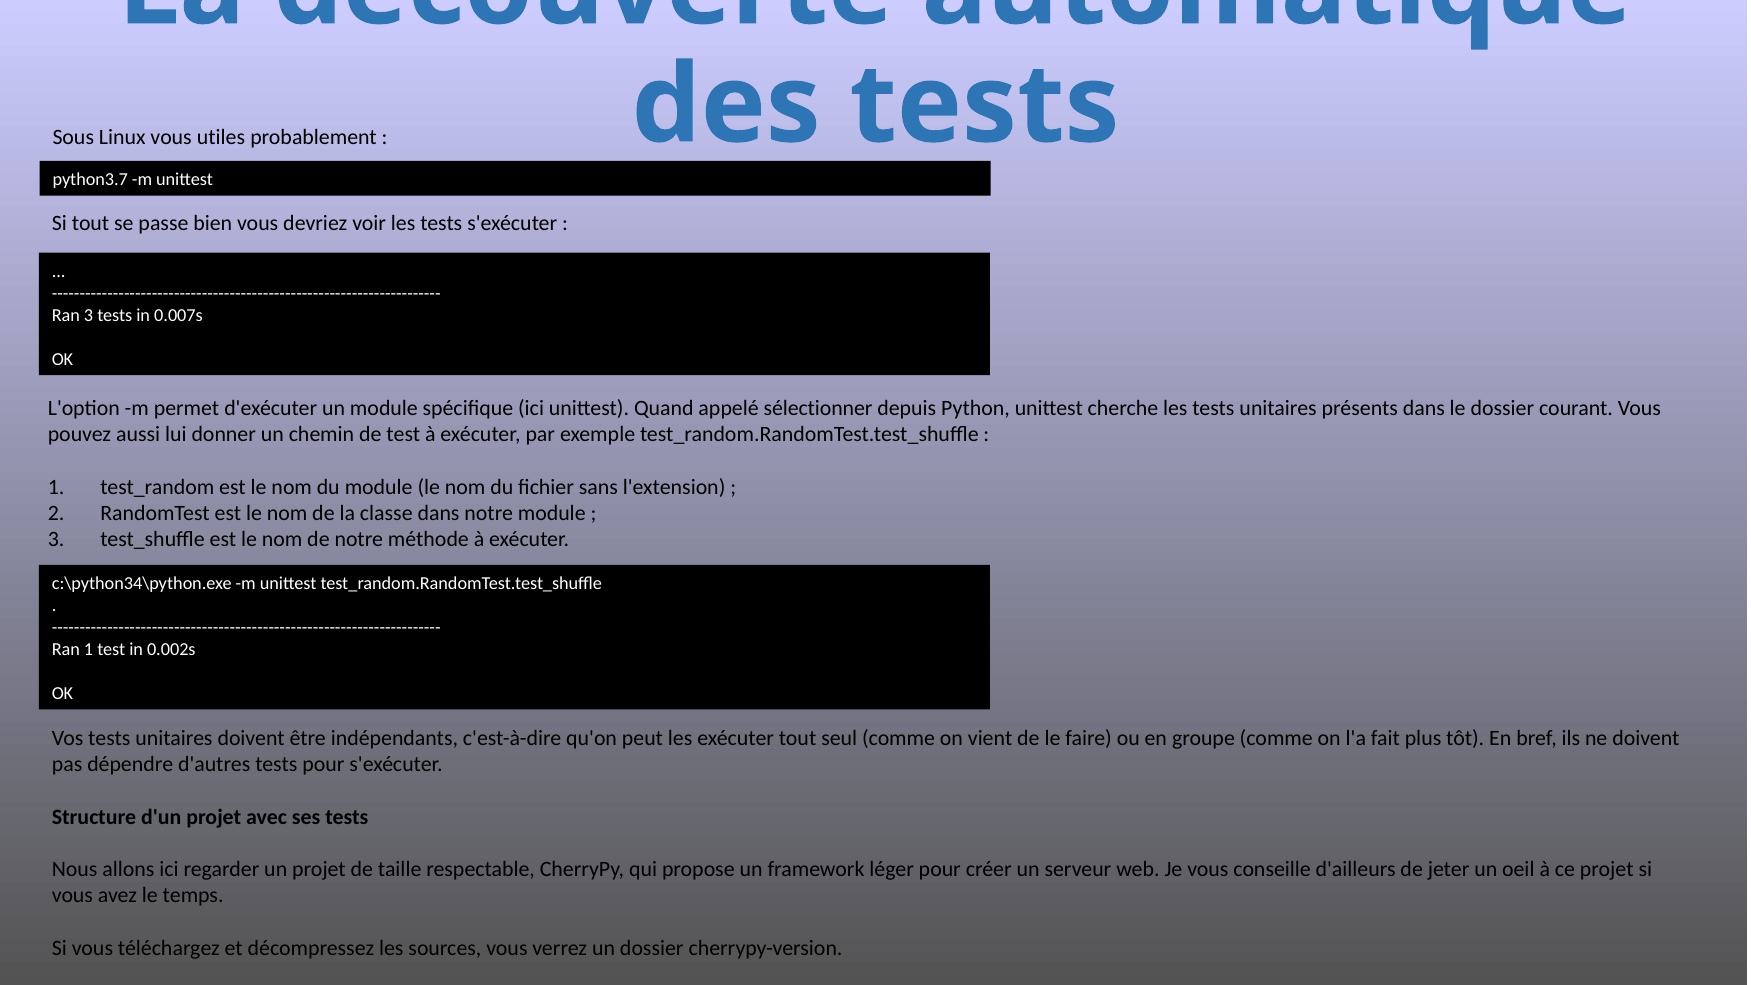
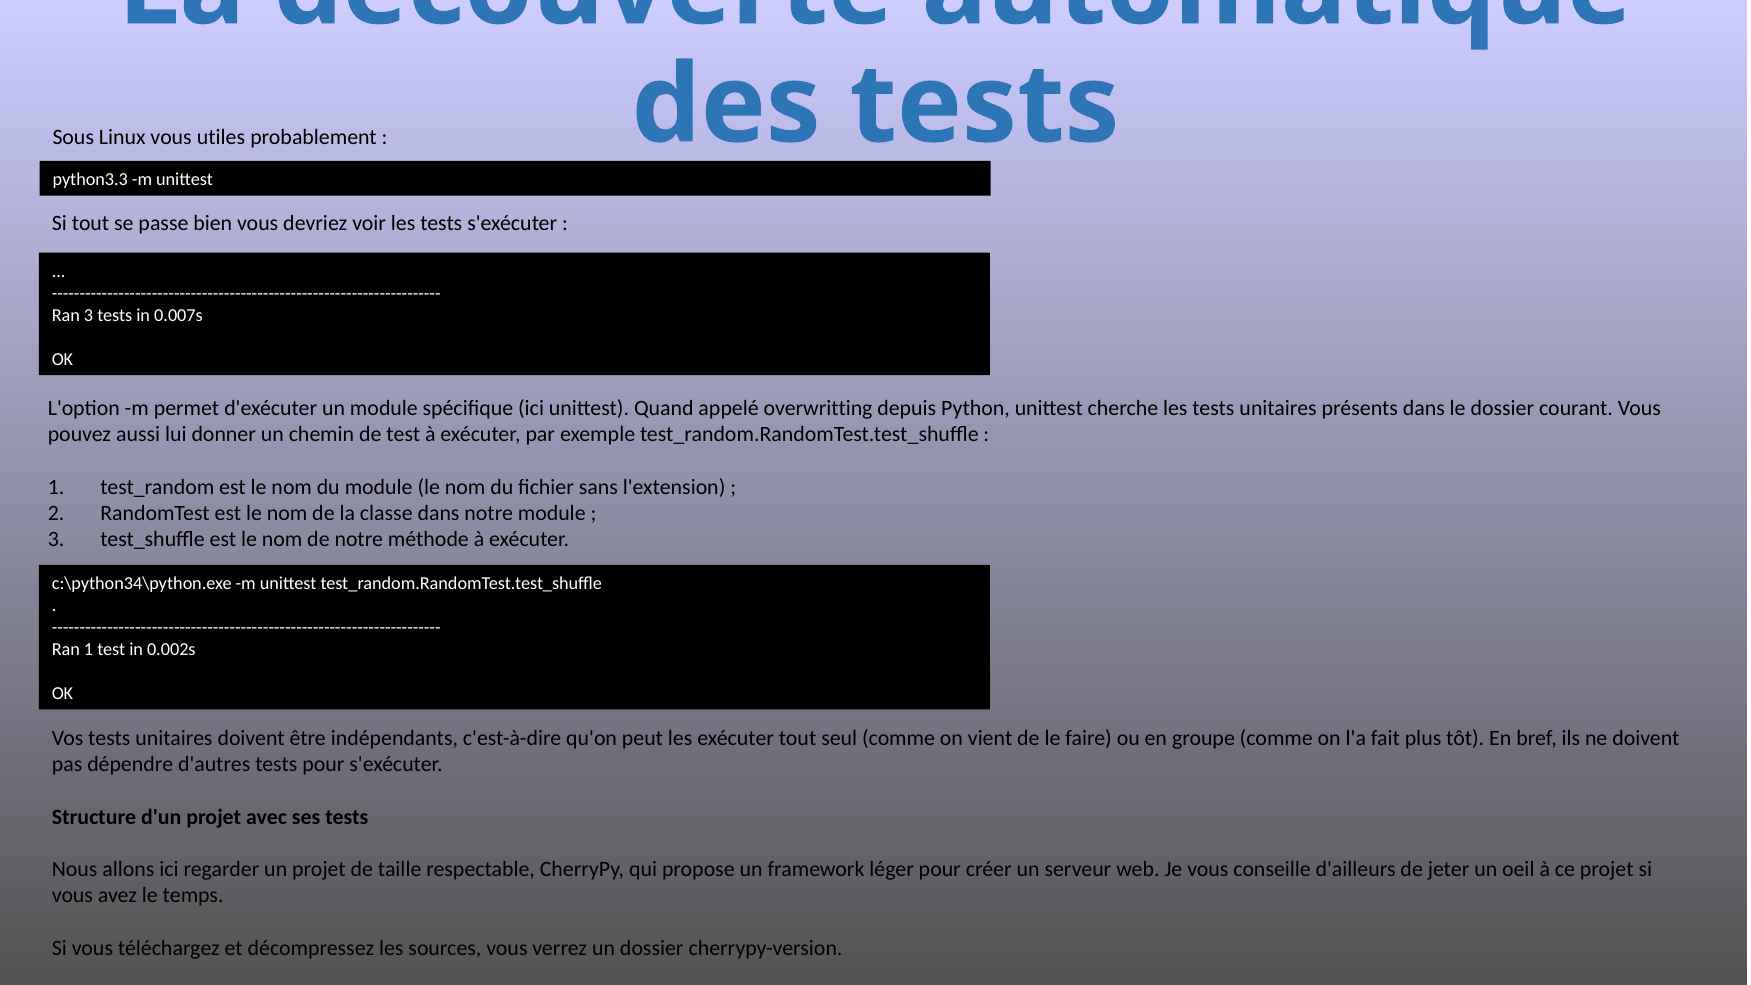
python3.7: python3.7 -> python3.3
sélectionner: sélectionner -> overwritting
